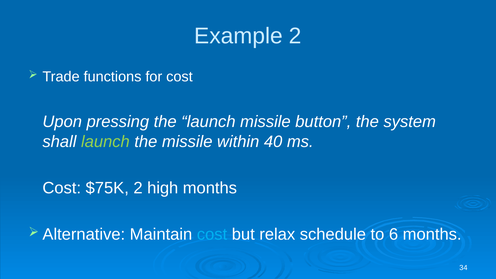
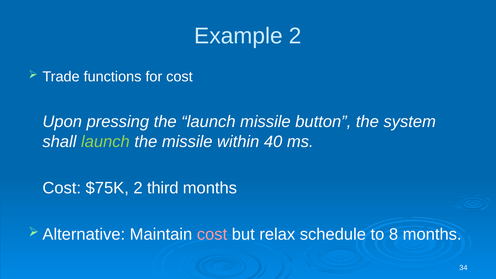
high: high -> third
cost at (212, 234) colour: light blue -> pink
6: 6 -> 8
